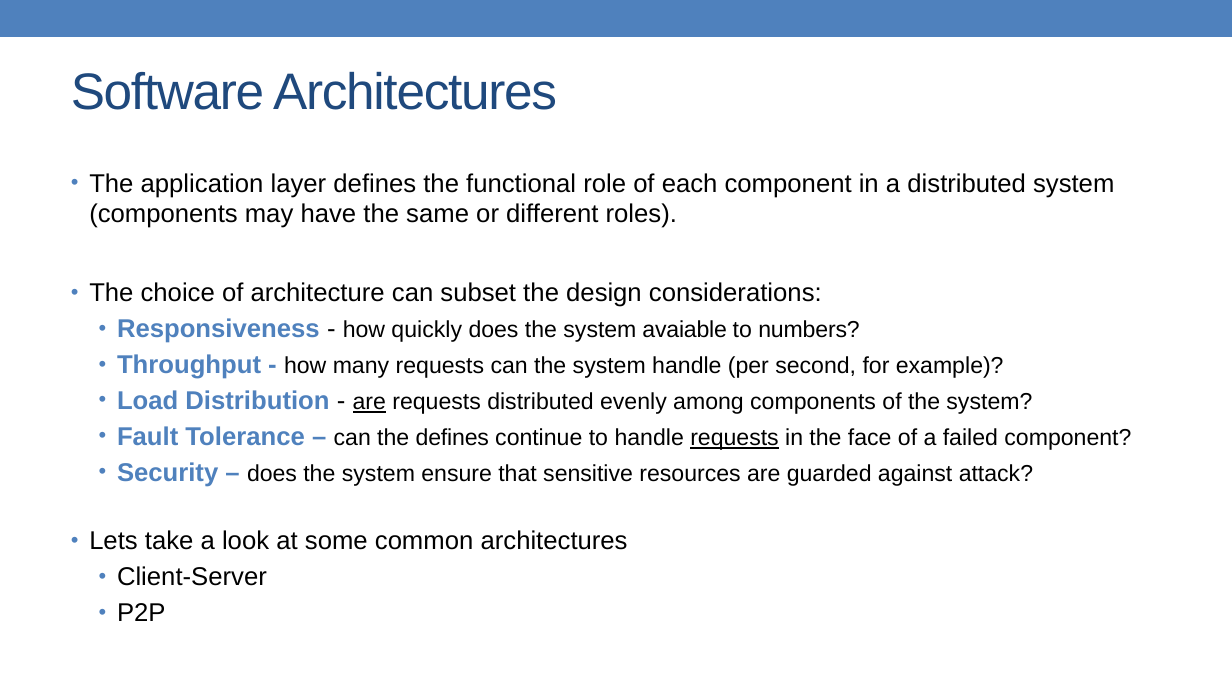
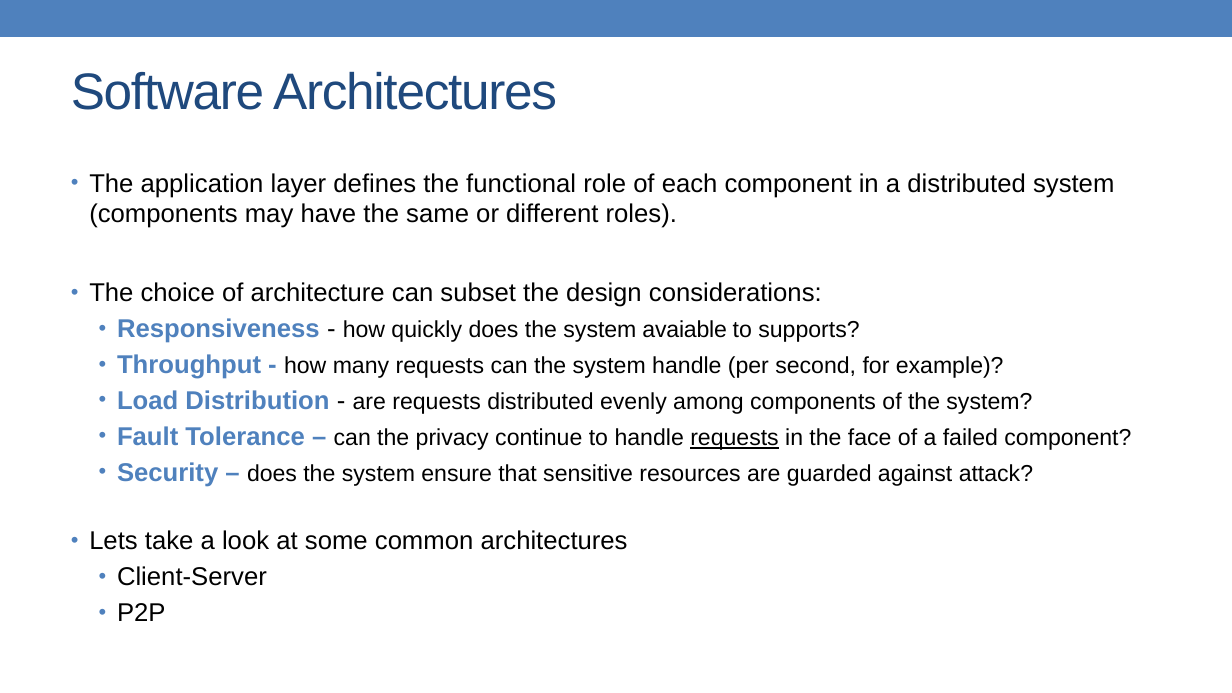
numbers: numbers -> supports
are at (369, 402) underline: present -> none
the defines: defines -> privacy
